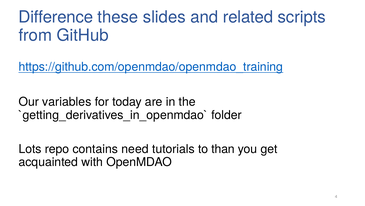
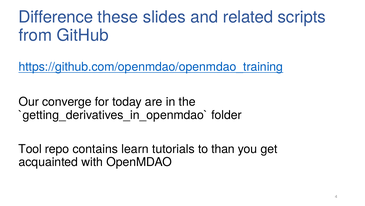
variables: variables -> converge
Lots: Lots -> Tool
need: need -> learn
